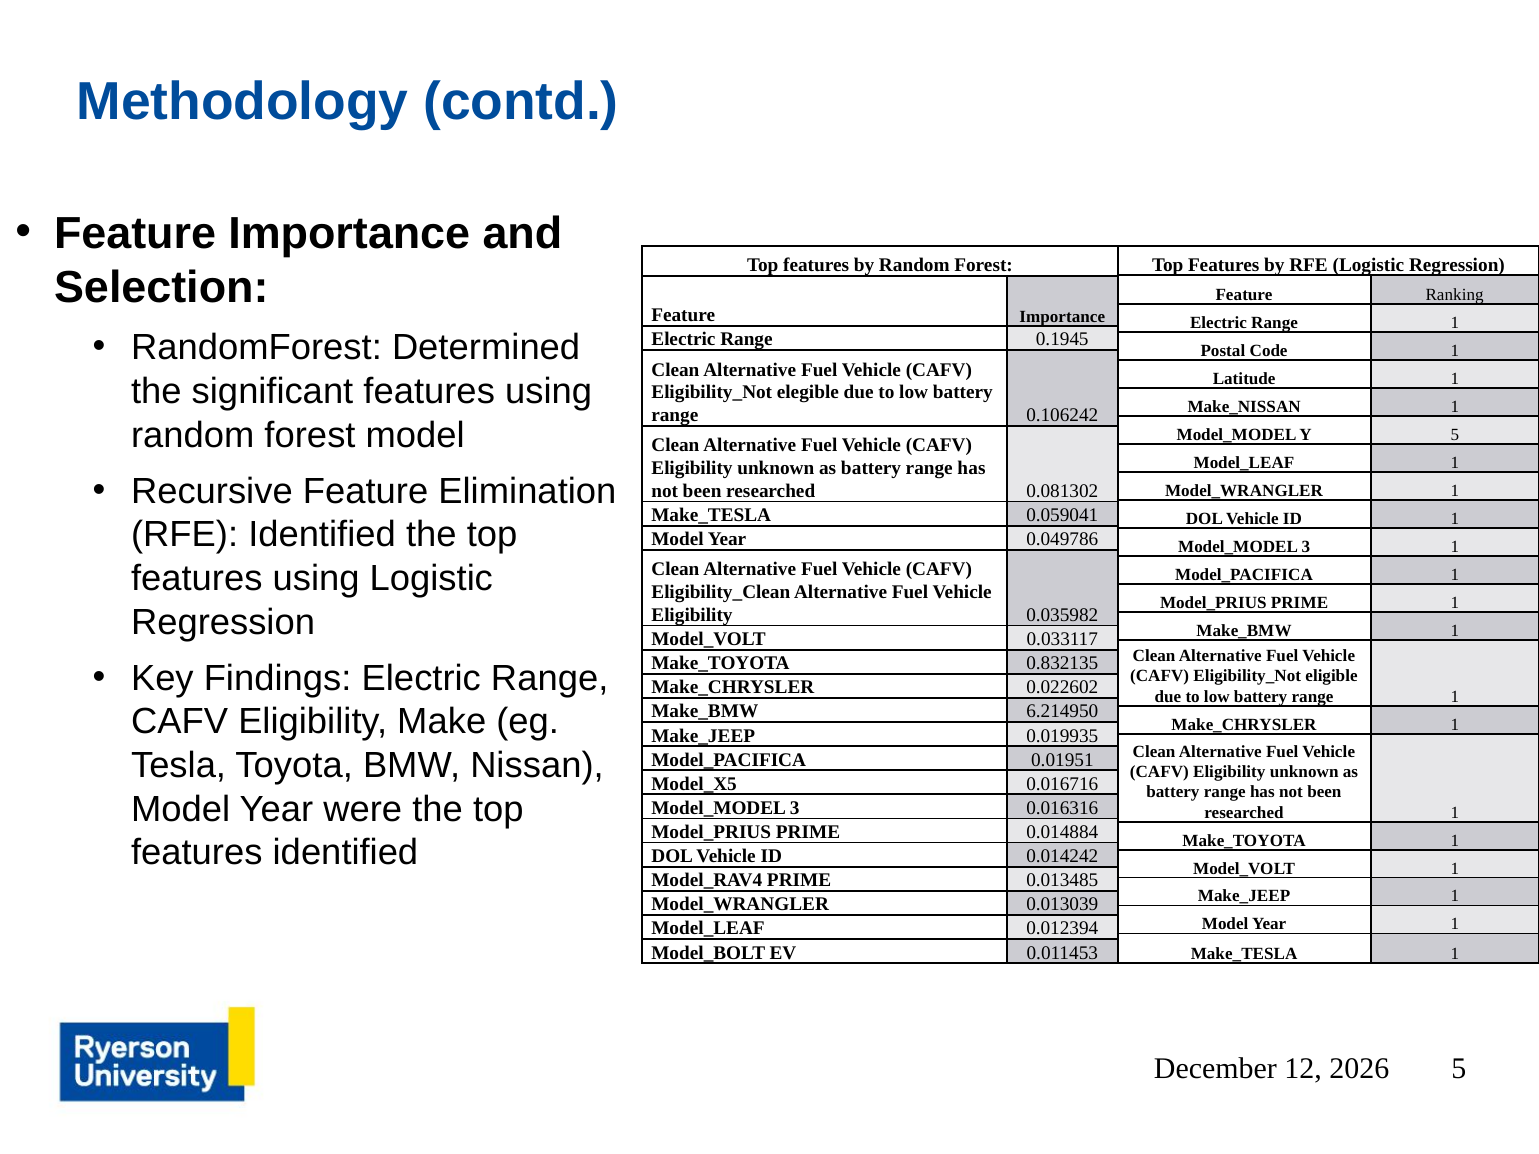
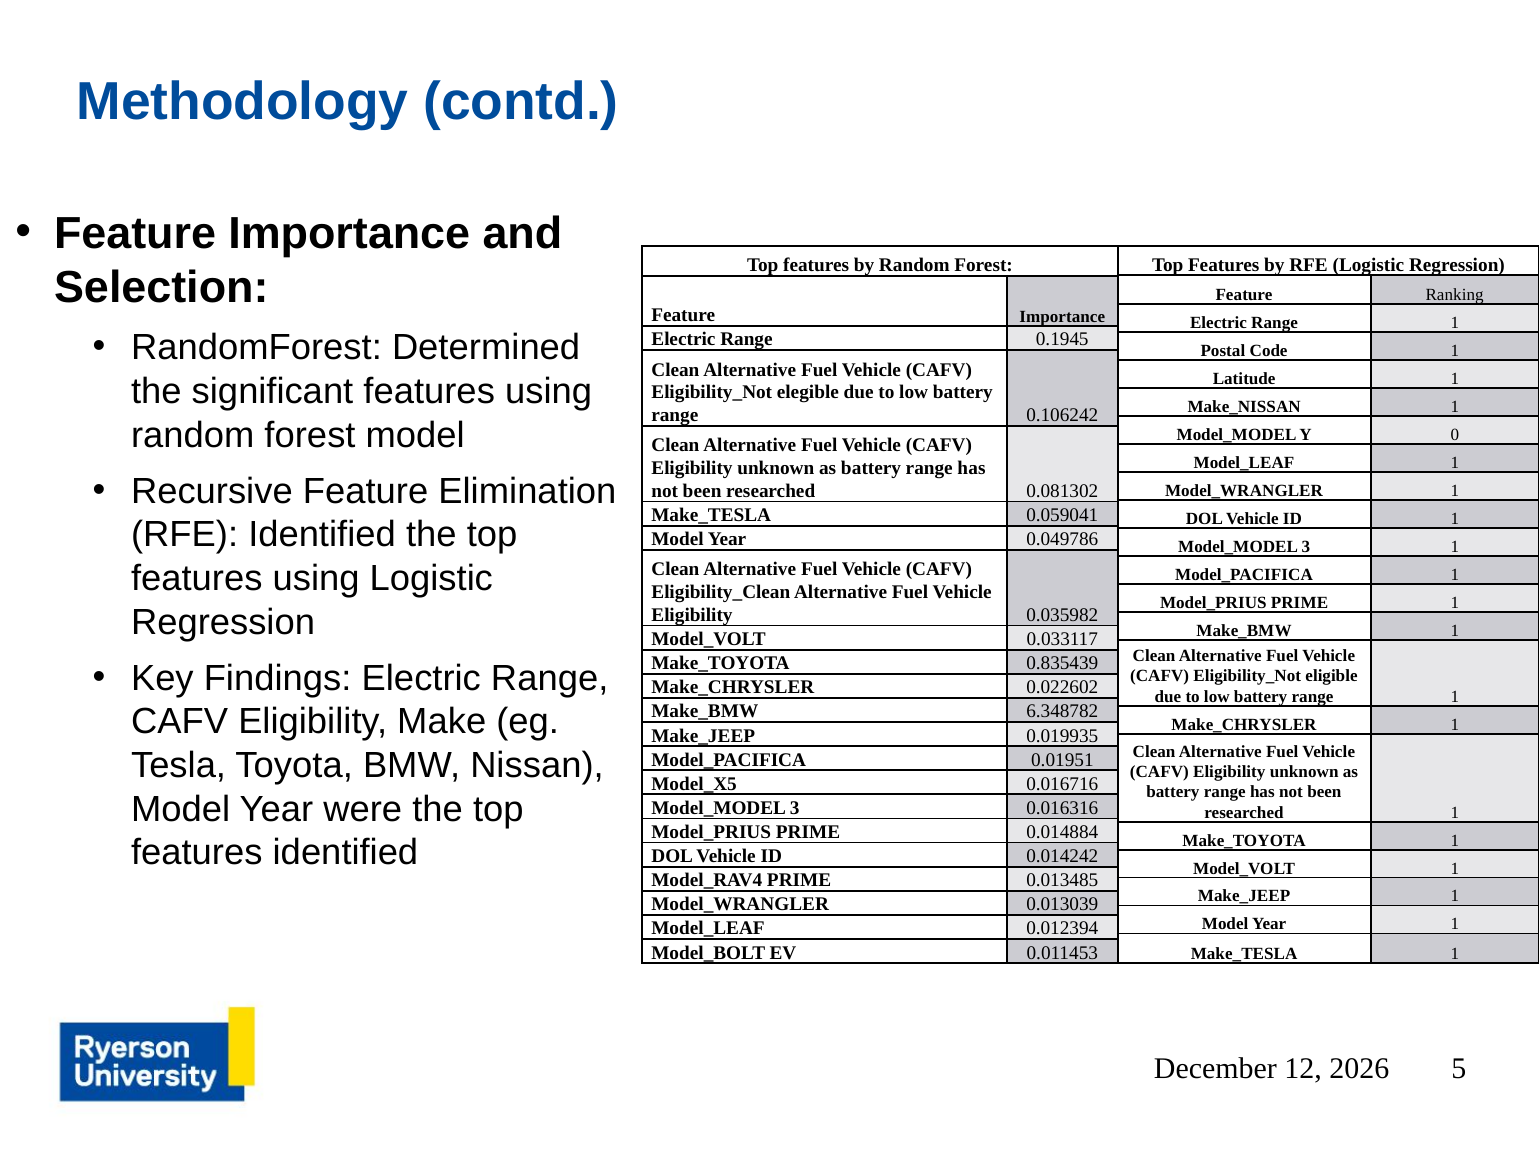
Y 5: 5 -> 0
0.832135: 0.832135 -> 0.835439
6.214950: 6.214950 -> 6.348782
